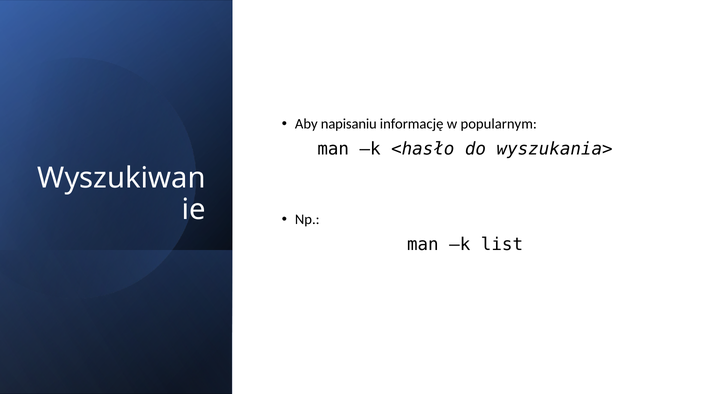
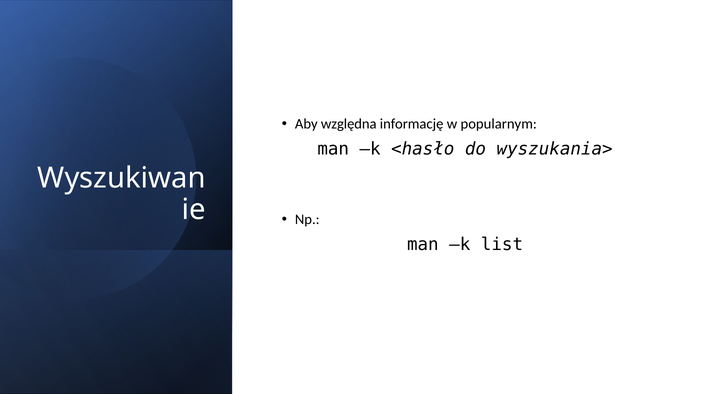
napisaniu: napisaniu -> względna
